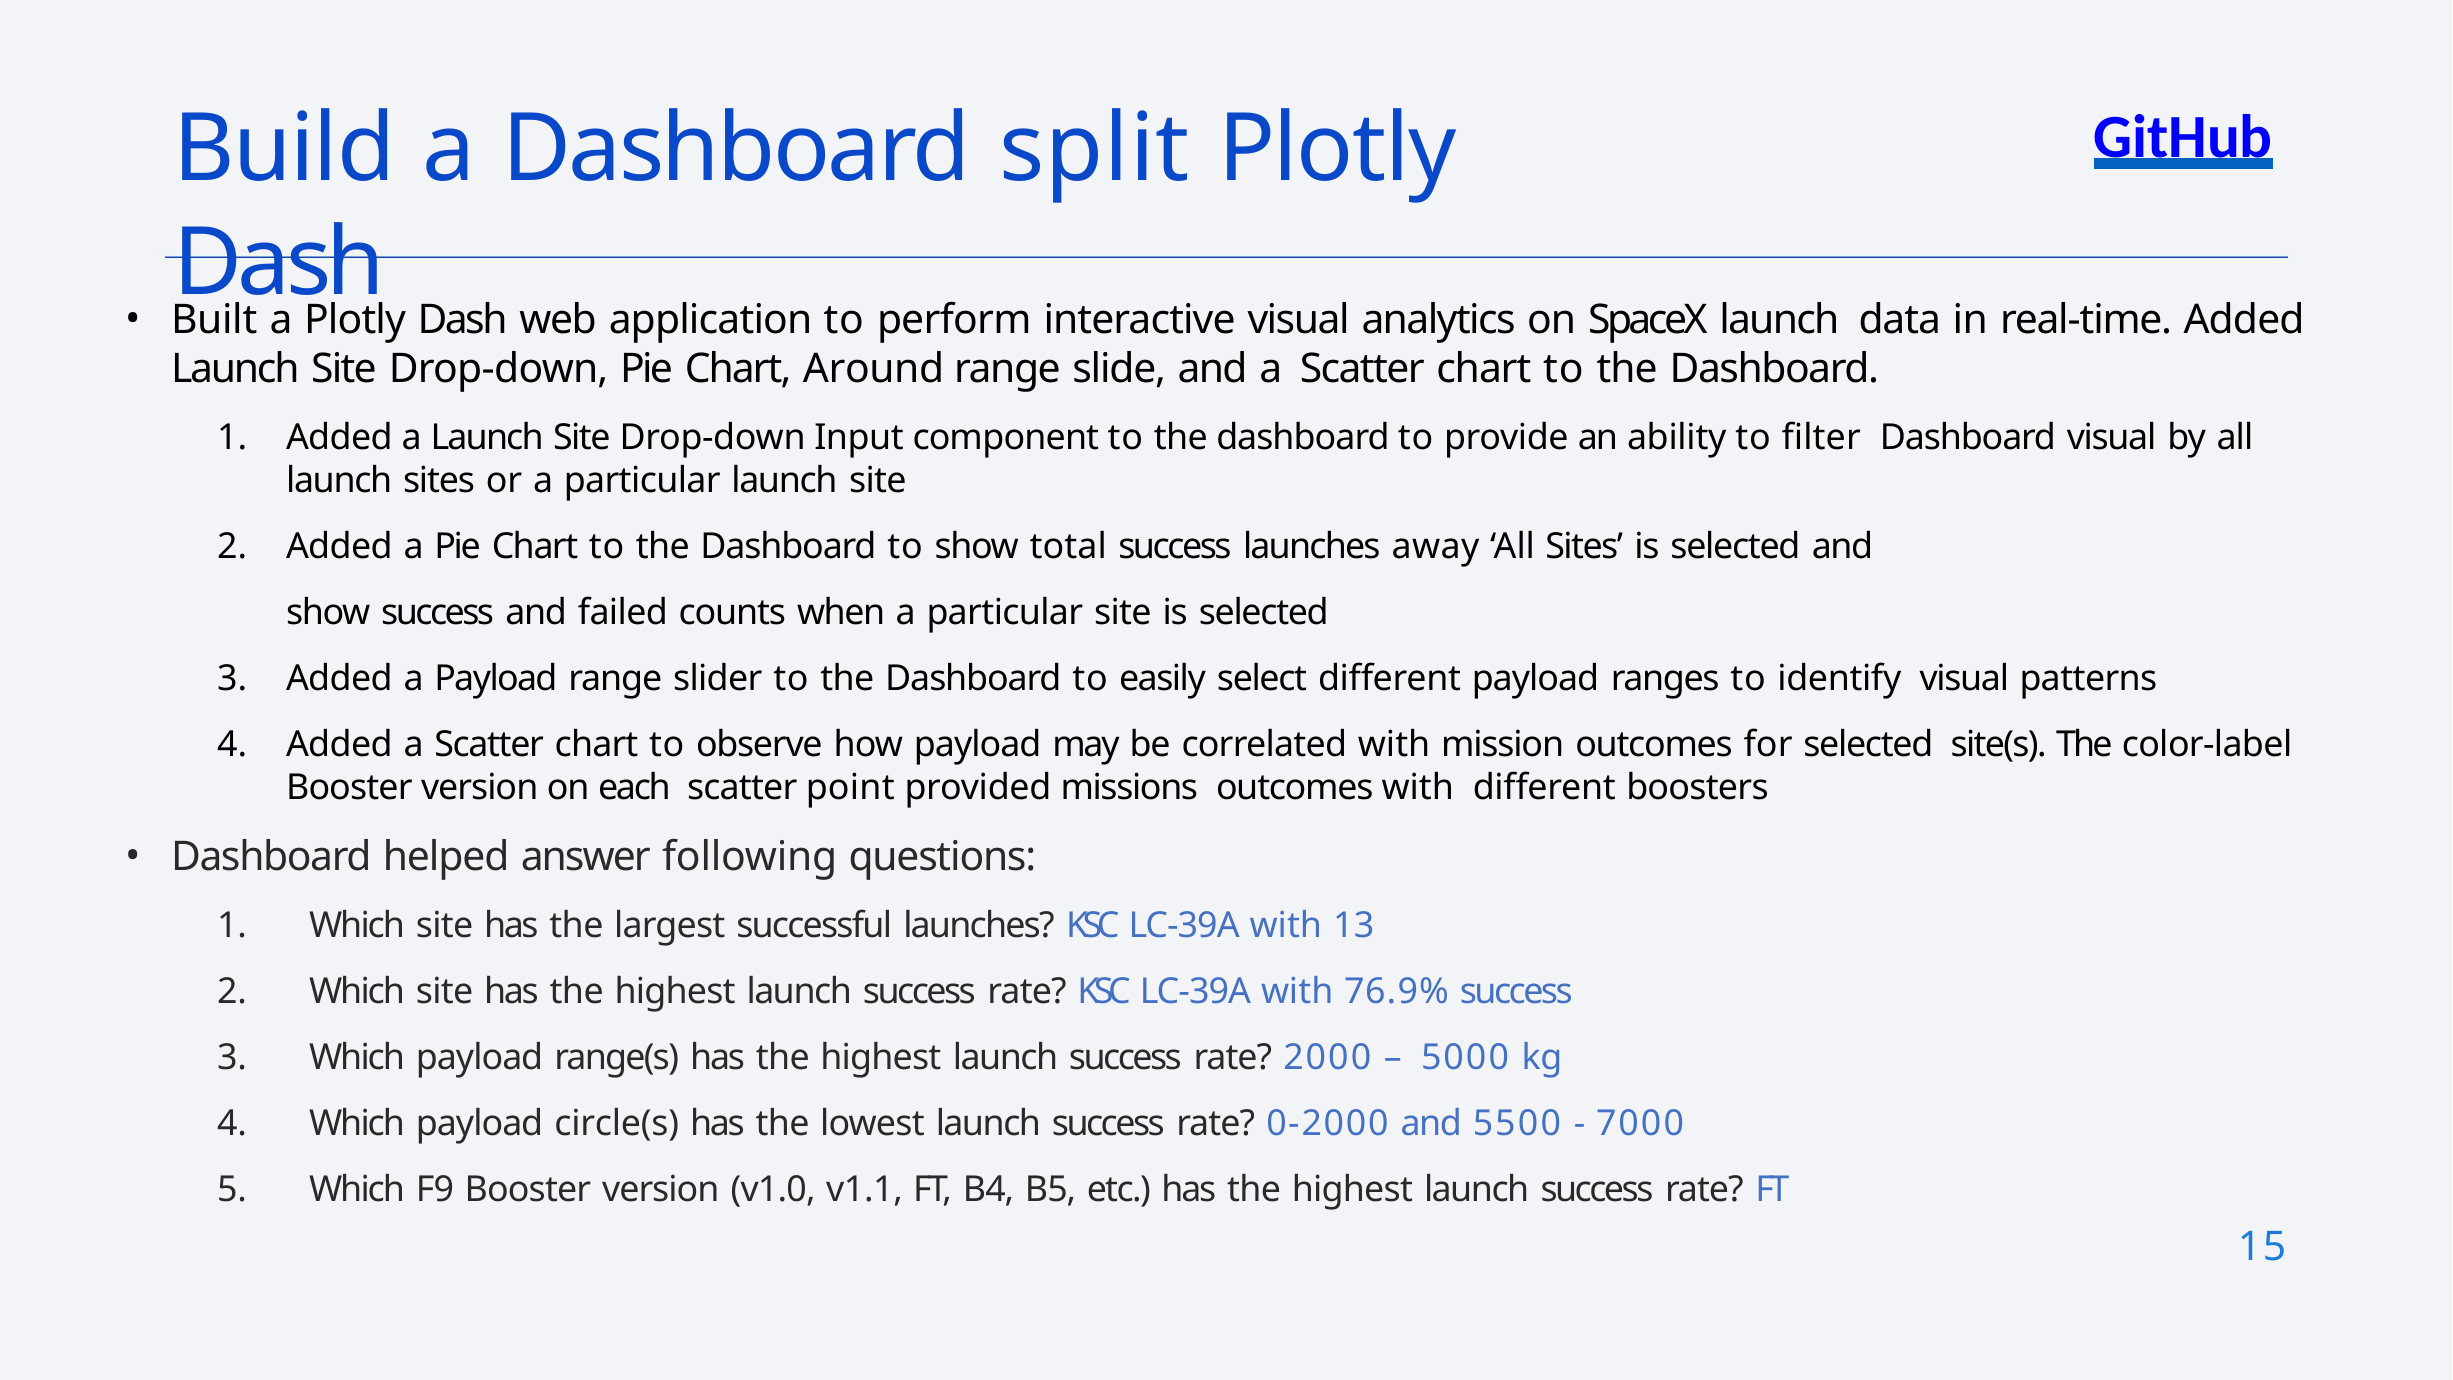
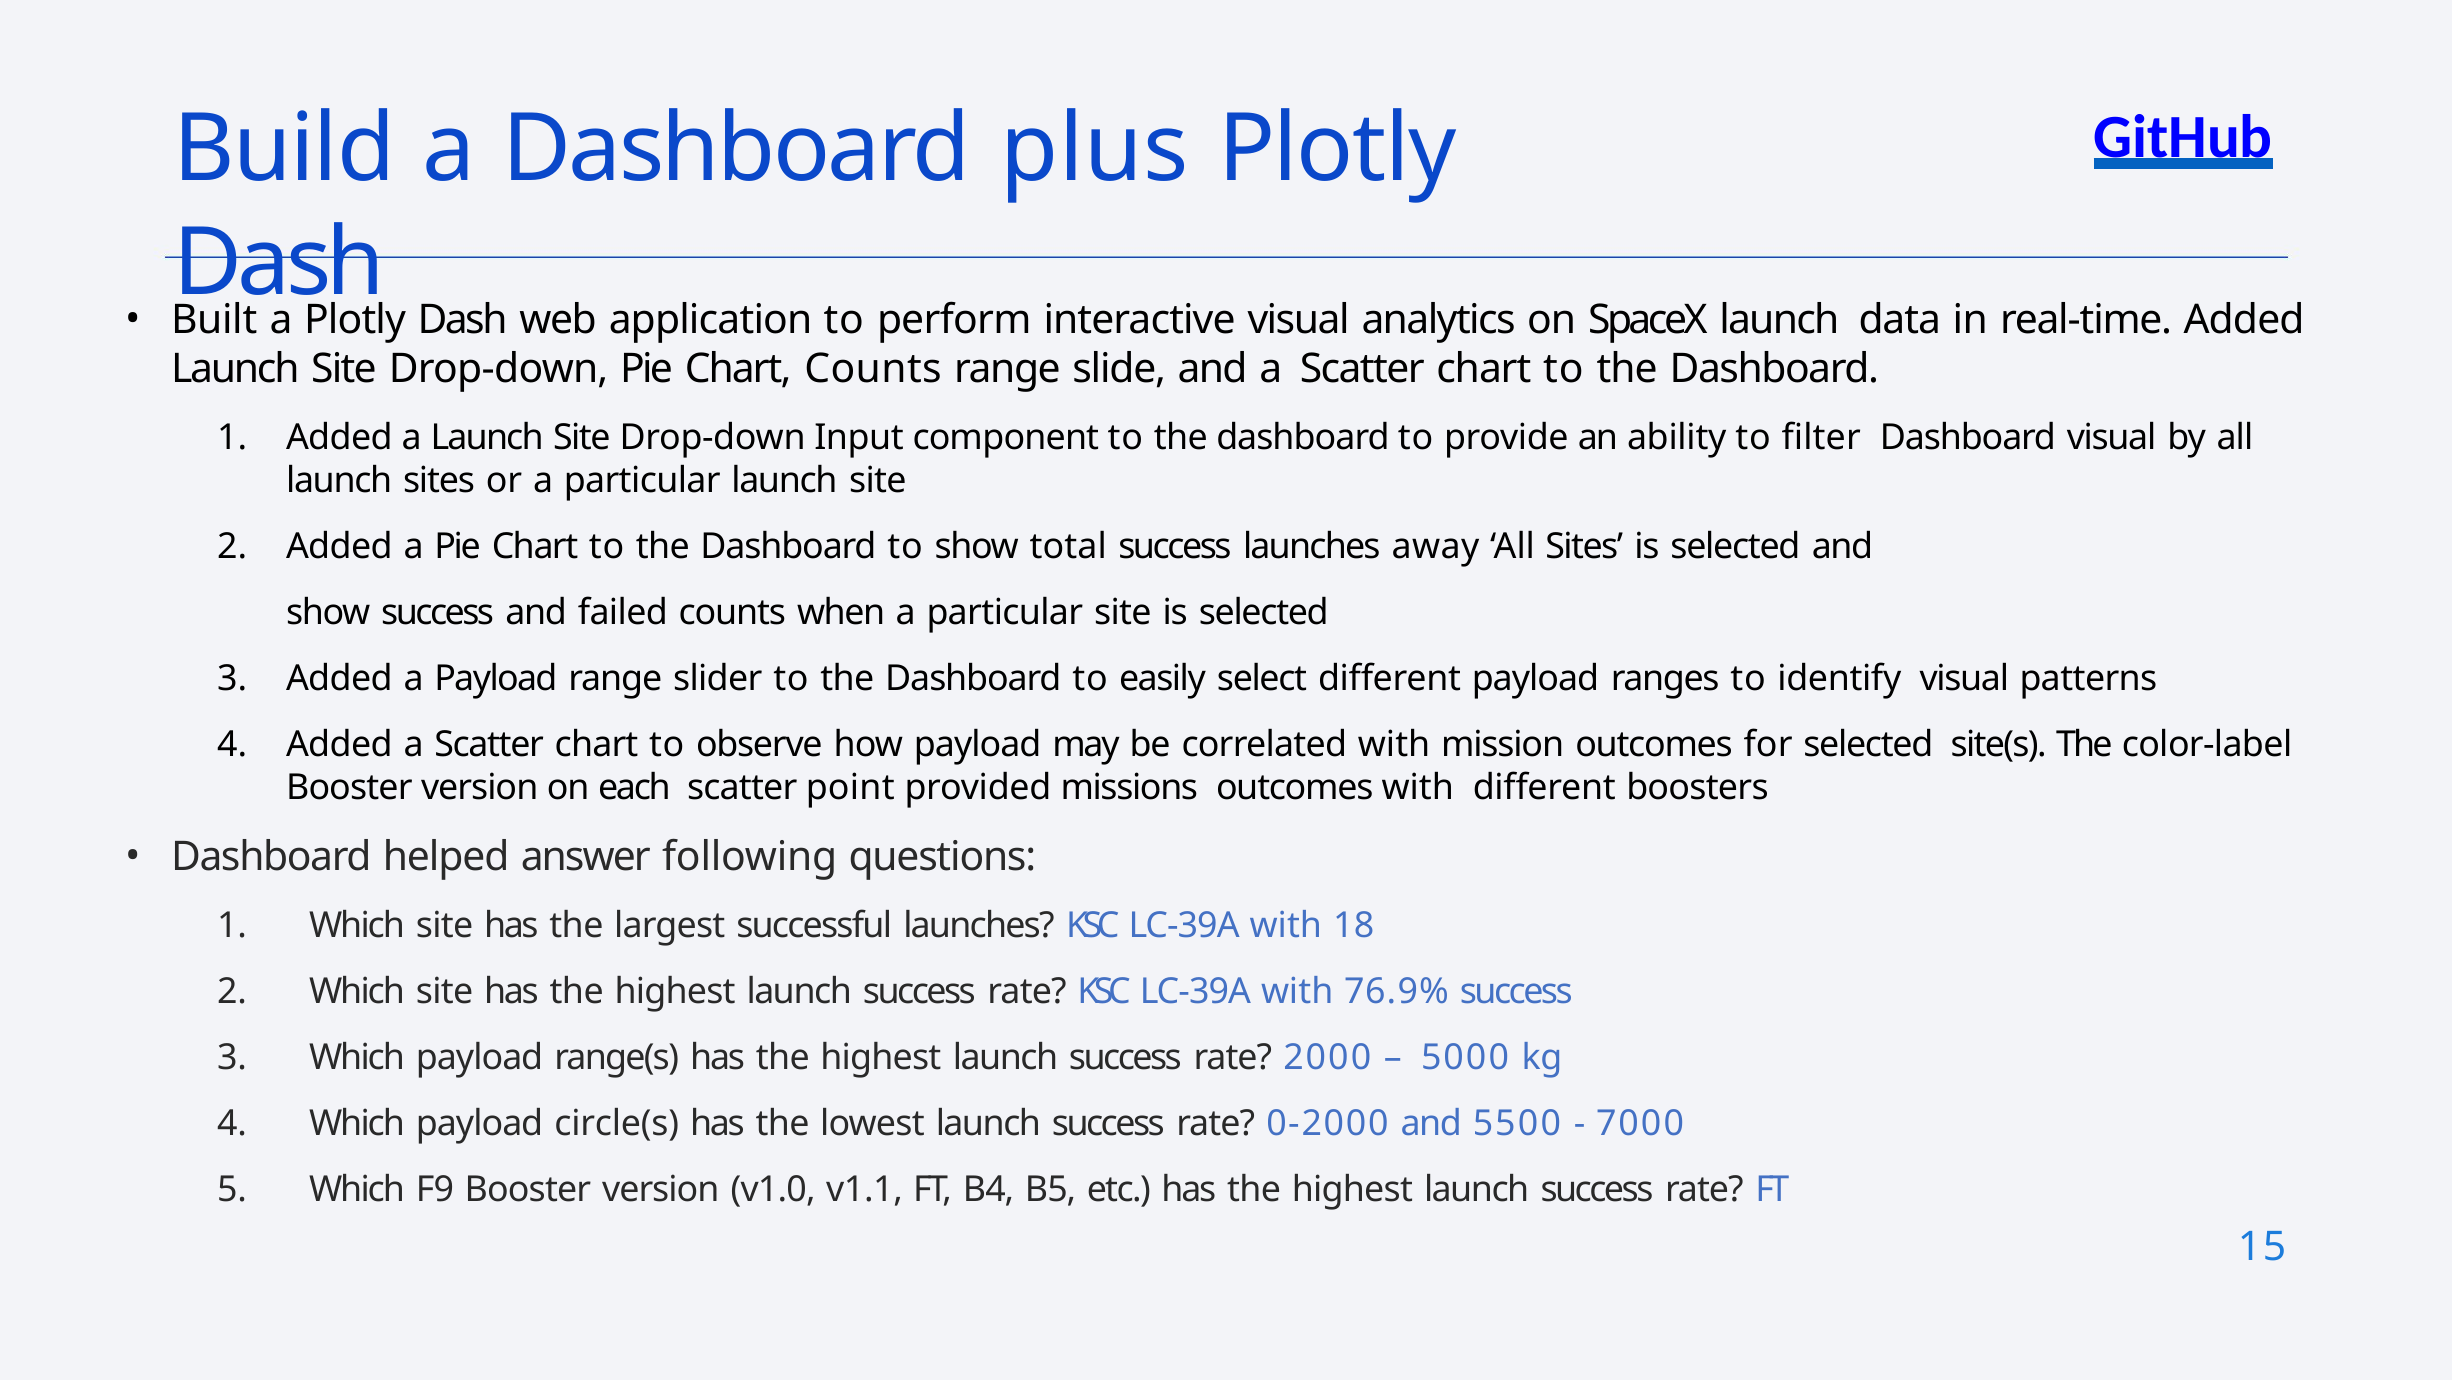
split: split -> plus
Chart Around: Around -> Counts
13: 13 -> 18
